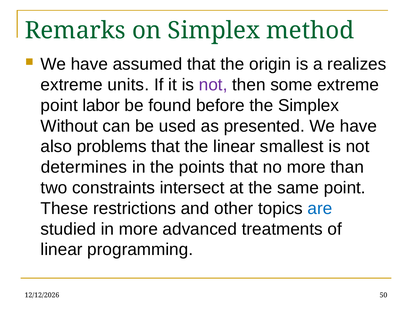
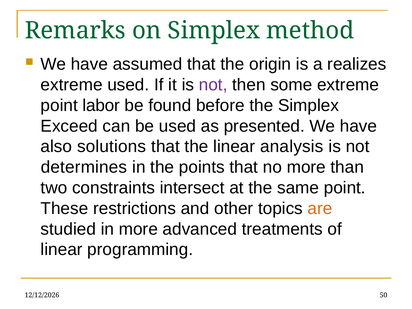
extreme units: units -> used
Without: Without -> Exceed
problems: problems -> solutions
smallest: smallest -> analysis
are colour: blue -> orange
